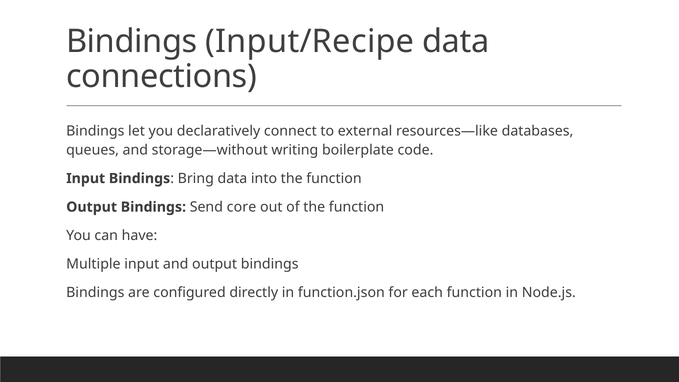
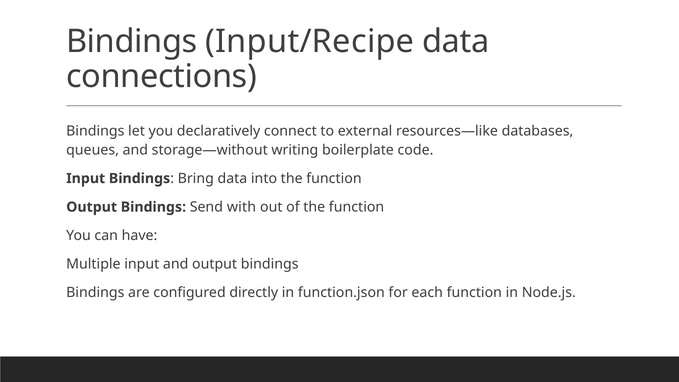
core: core -> with
